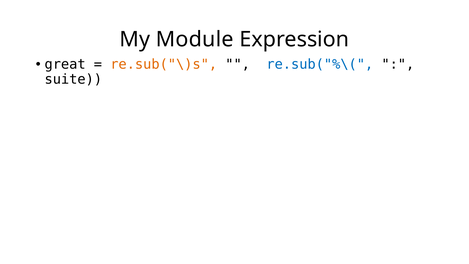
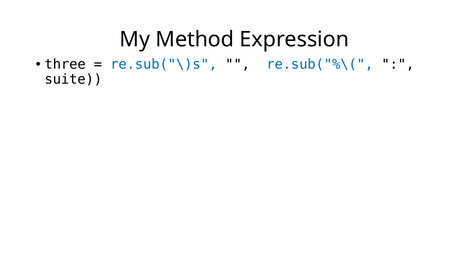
Module: Module -> Method
great: great -> three
re.sub("\)s colour: orange -> blue
